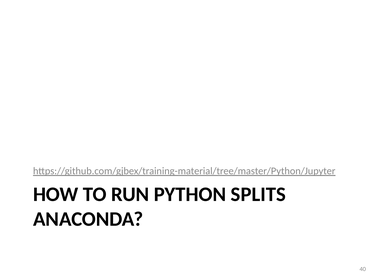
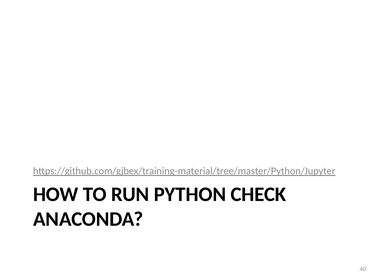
SPLITS: SPLITS -> CHECK
